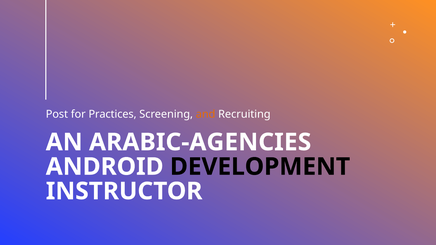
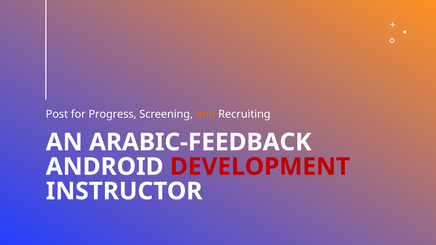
Practices: Practices -> Progress
ARABIC-AGENCIES: ARABIC-AGENCIES -> ARABIC-FEEDBACK
DEVELOPMENT colour: black -> red
